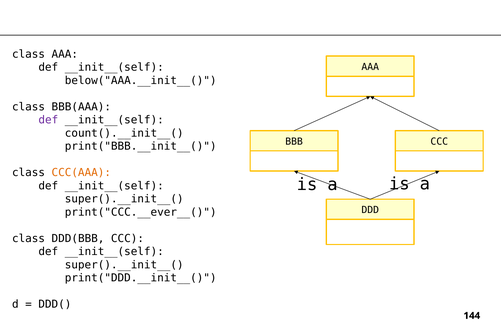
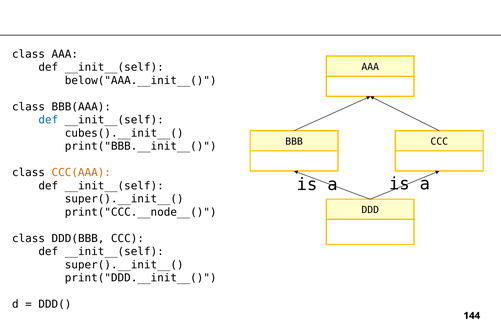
def at (48, 120) colour: purple -> blue
count().__init__(: count().__init__( -> cubes().__init__(
print("CCC.__ever__(: print("CCC.__ever__( -> print("CCC.__node__(
